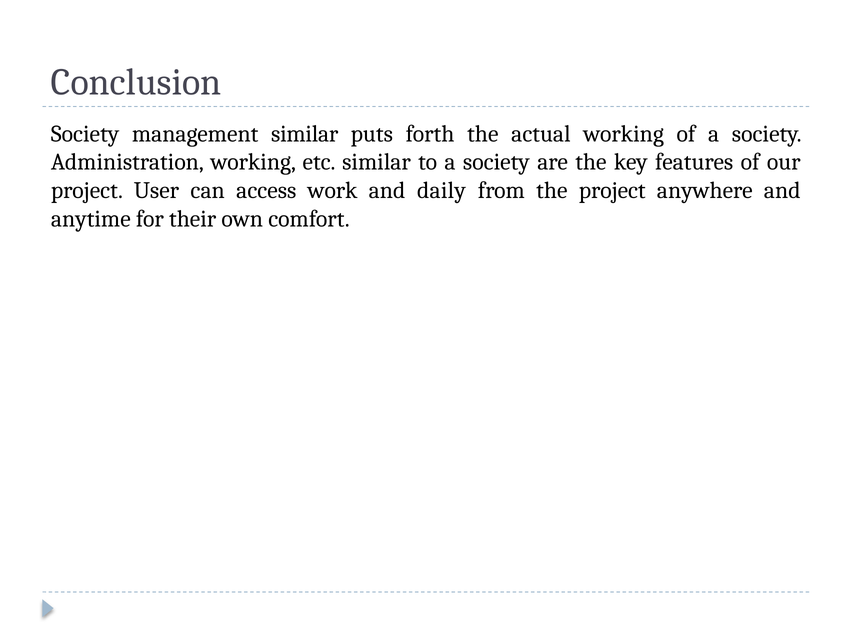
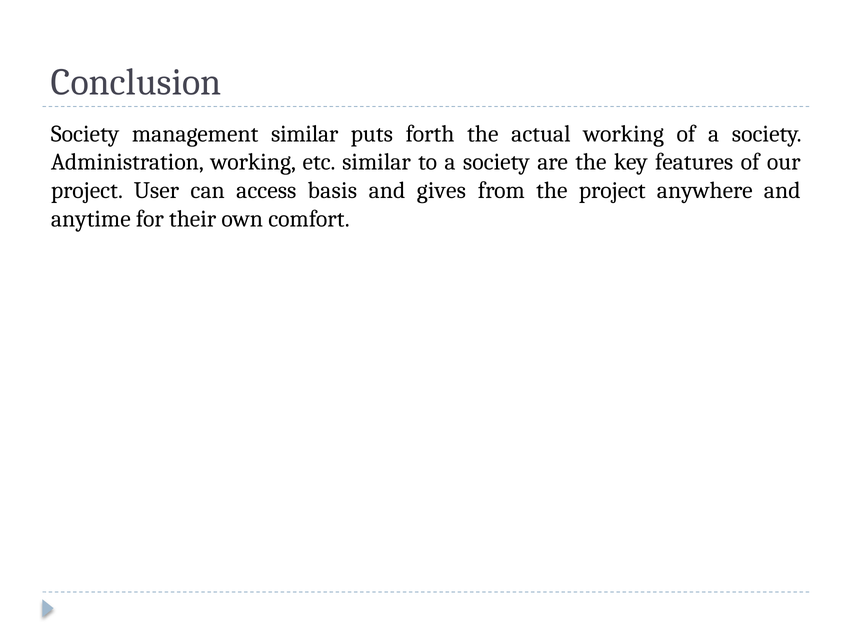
work: work -> basis
daily: daily -> gives
